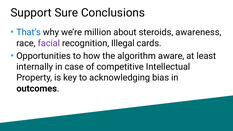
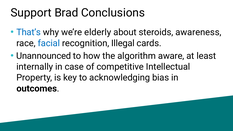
Sure: Sure -> Brad
million: million -> elderly
facial colour: purple -> blue
Opportunities: Opportunities -> Unannounced
